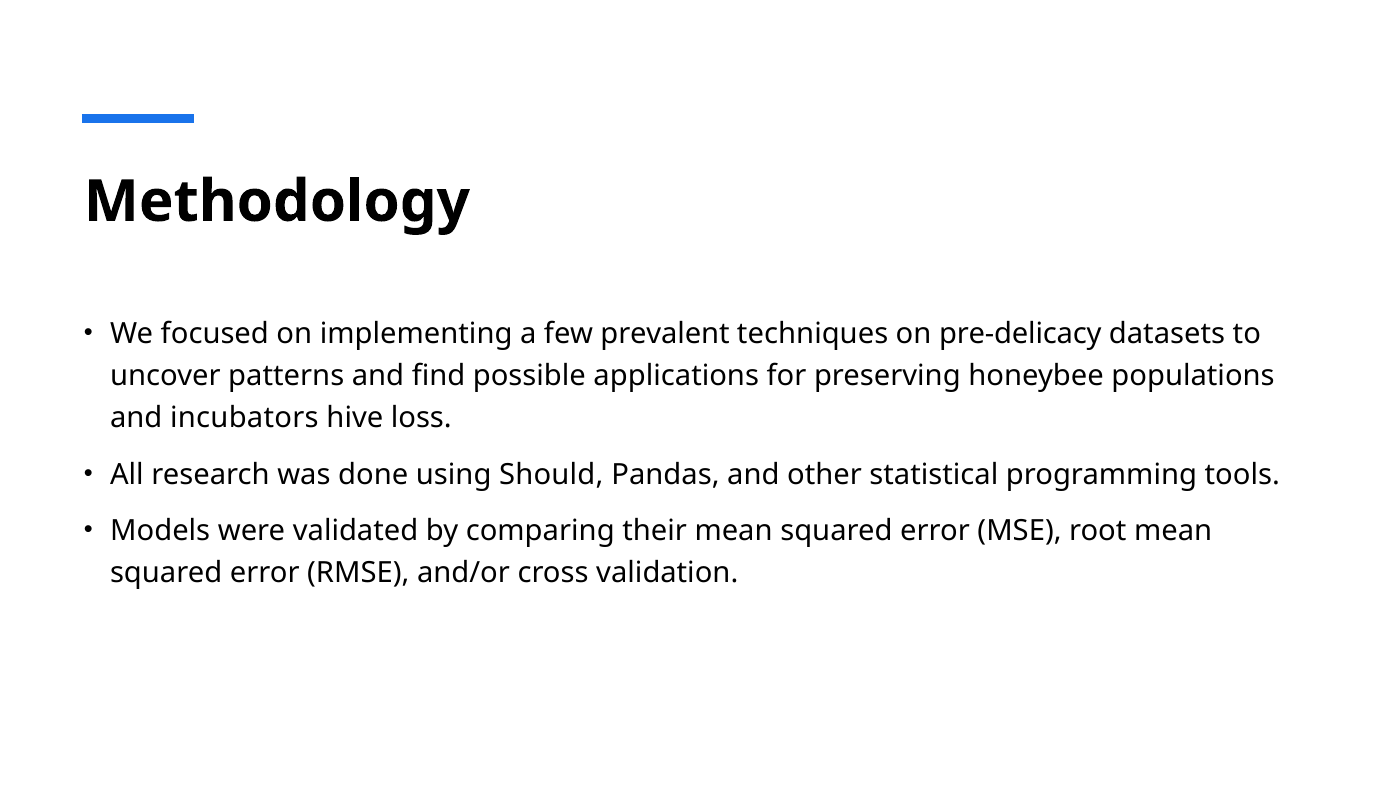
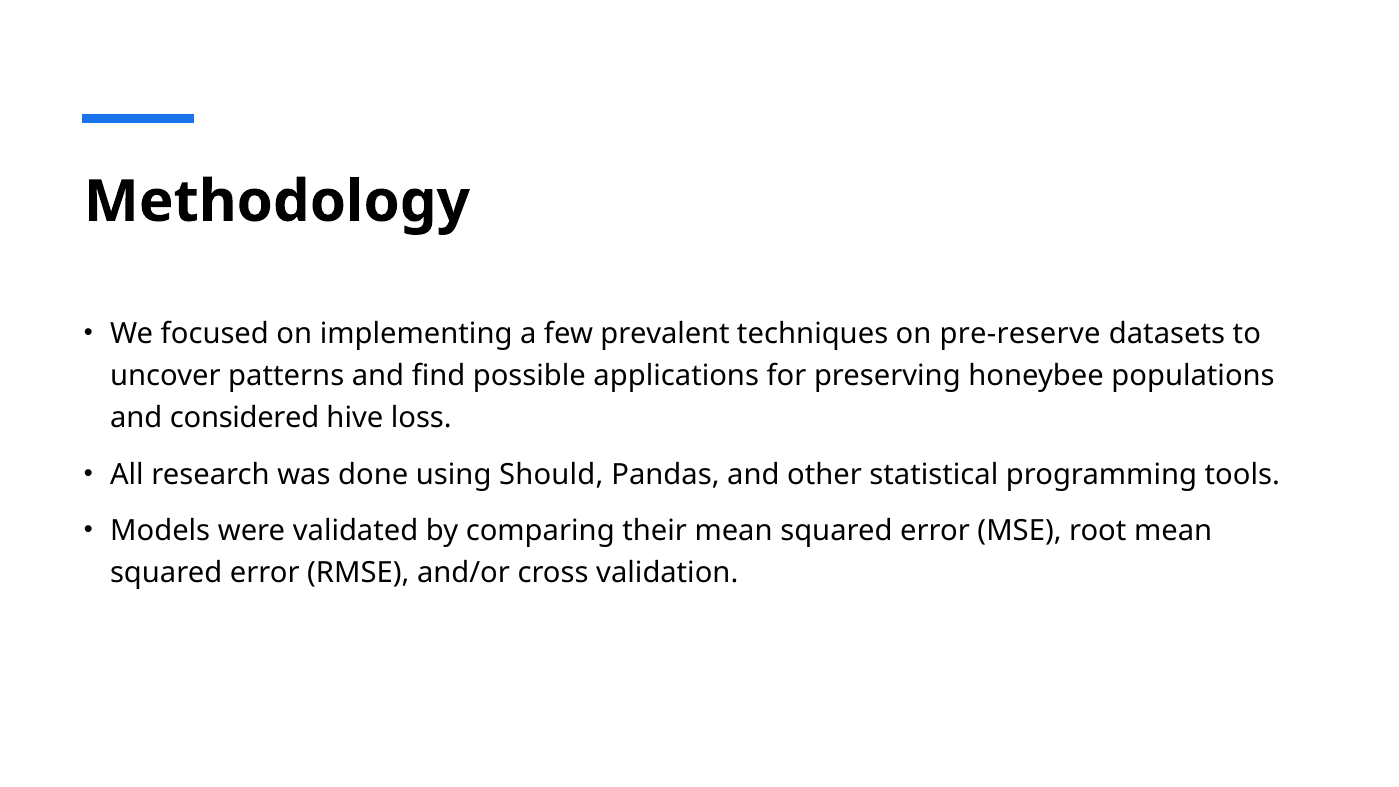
pre-delicacy: pre-delicacy -> pre-reserve
incubators: incubators -> considered
